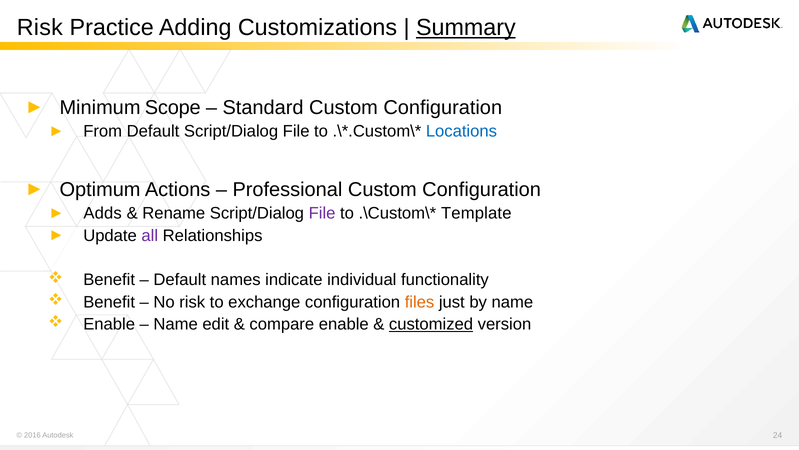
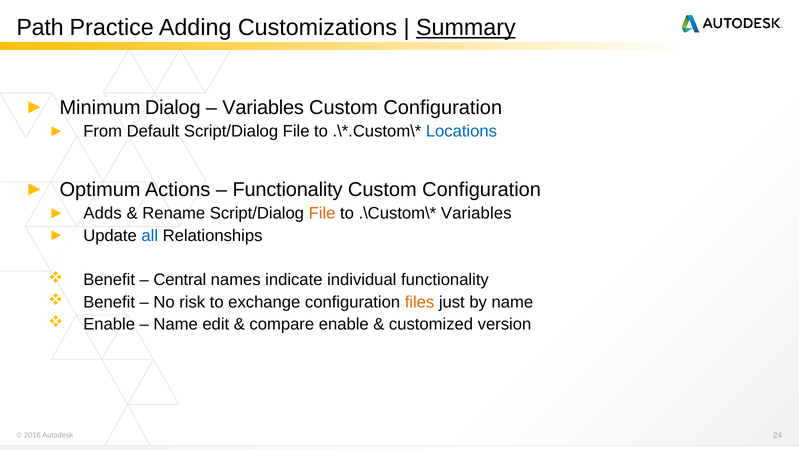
Risk at (40, 28): Risk -> Path
Scope: Scope -> Dialog
Standard at (263, 107): Standard -> Variables
Professional at (287, 189): Professional -> Functionality
File at (322, 213) colour: purple -> orange
Template at (476, 213): Template -> Variables
all colour: purple -> blue
Default at (180, 280): Default -> Central
customized underline: present -> none
